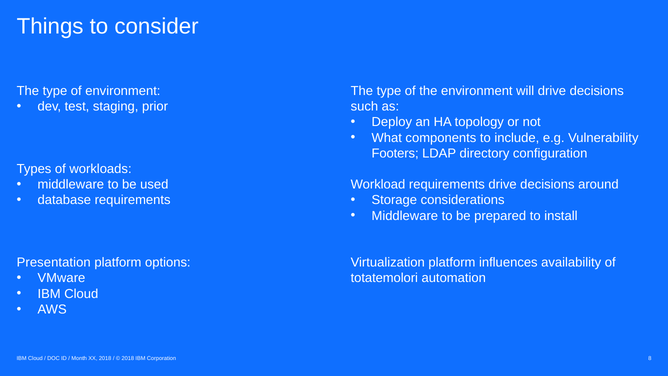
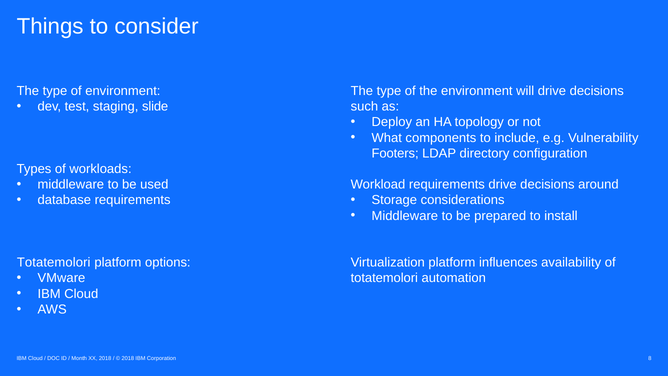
prior: prior -> slide
Presentation at (54, 262): Presentation -> Totatemolori
